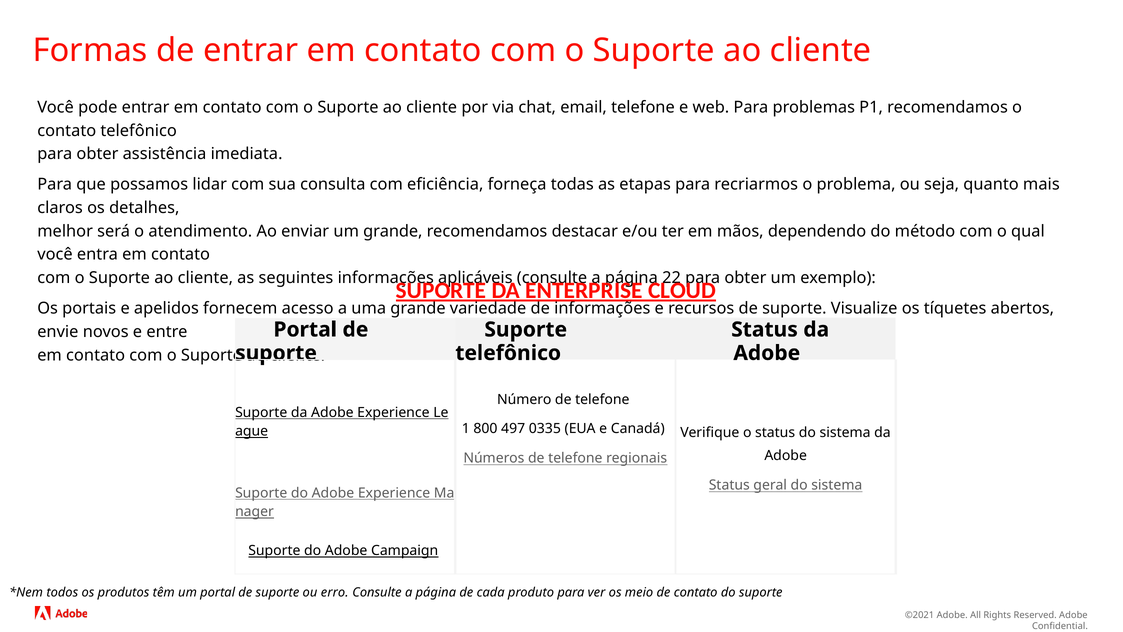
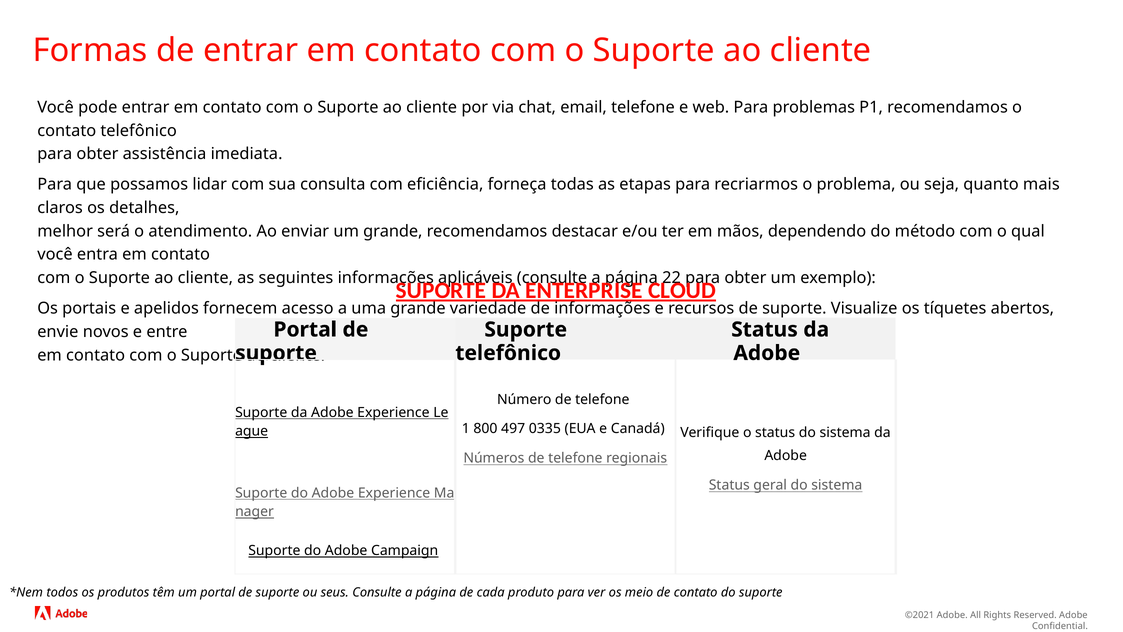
erro: erro -> seus
